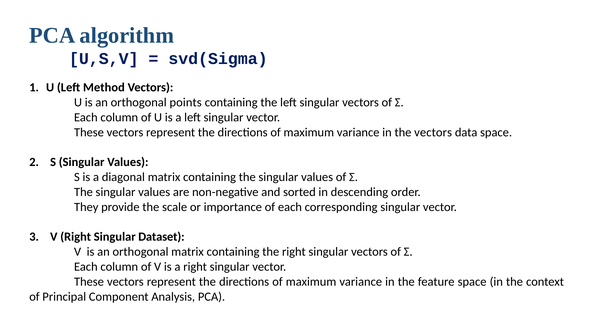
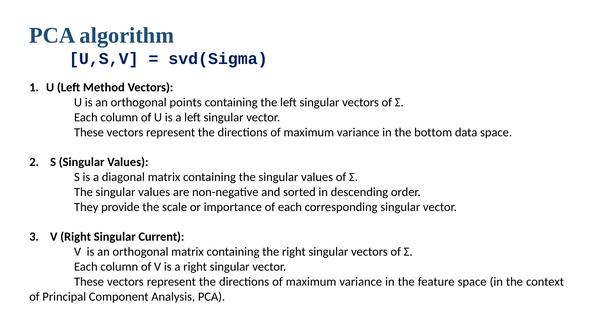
the vectors: vectors -> bottom
Dataset: Dataset -> Current
